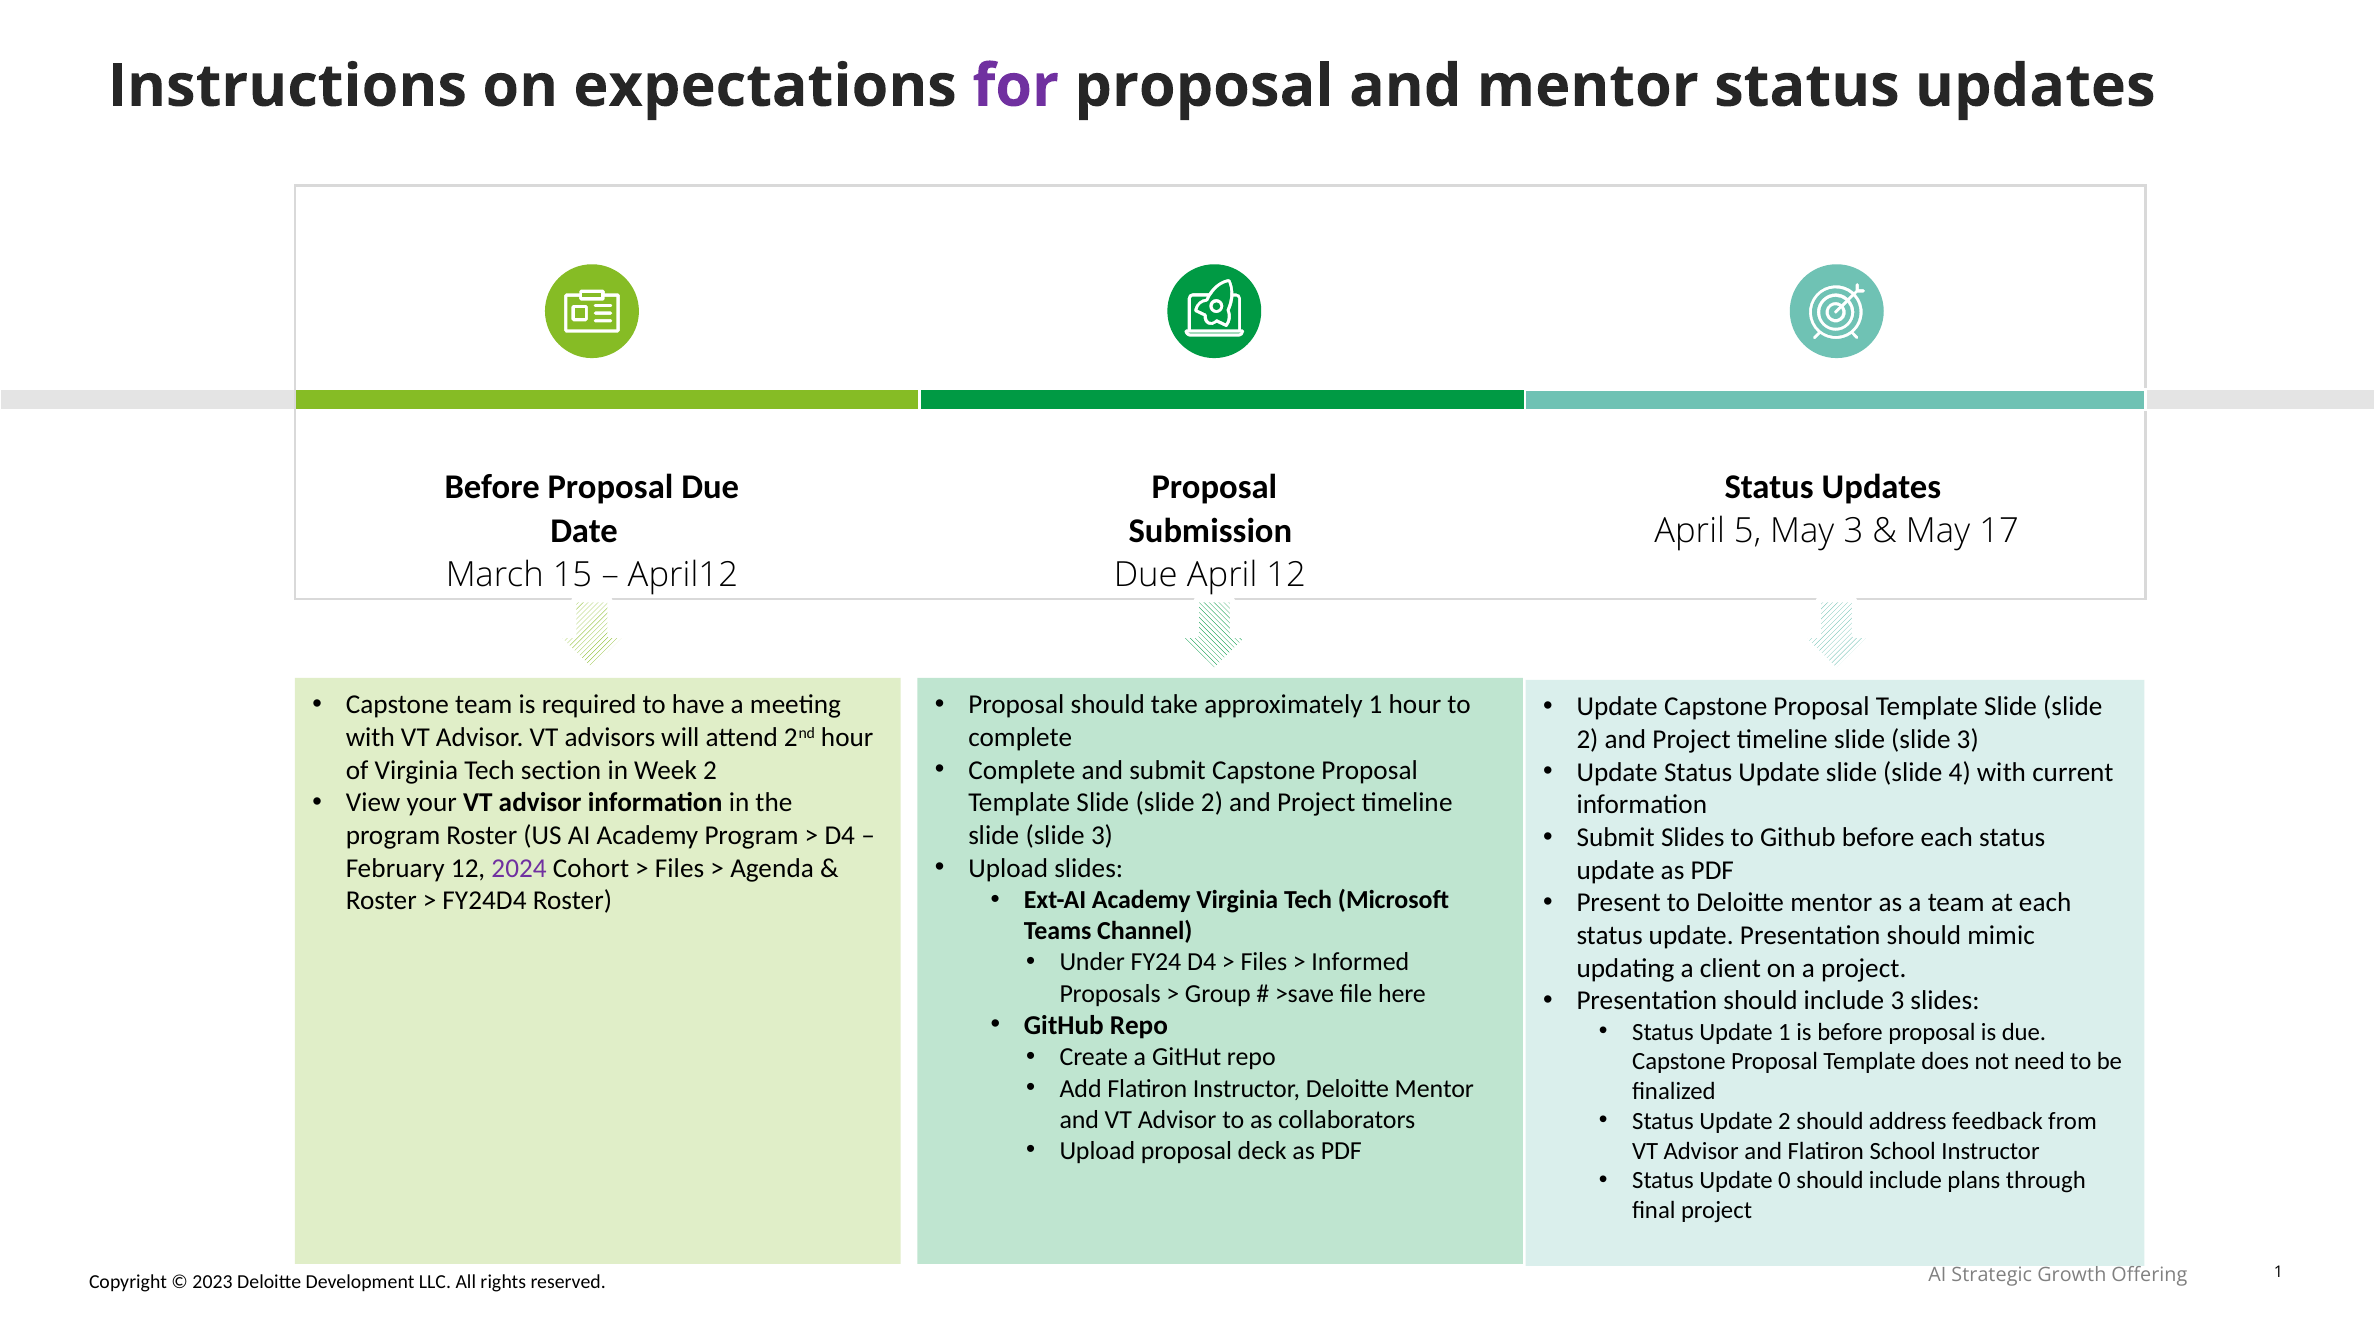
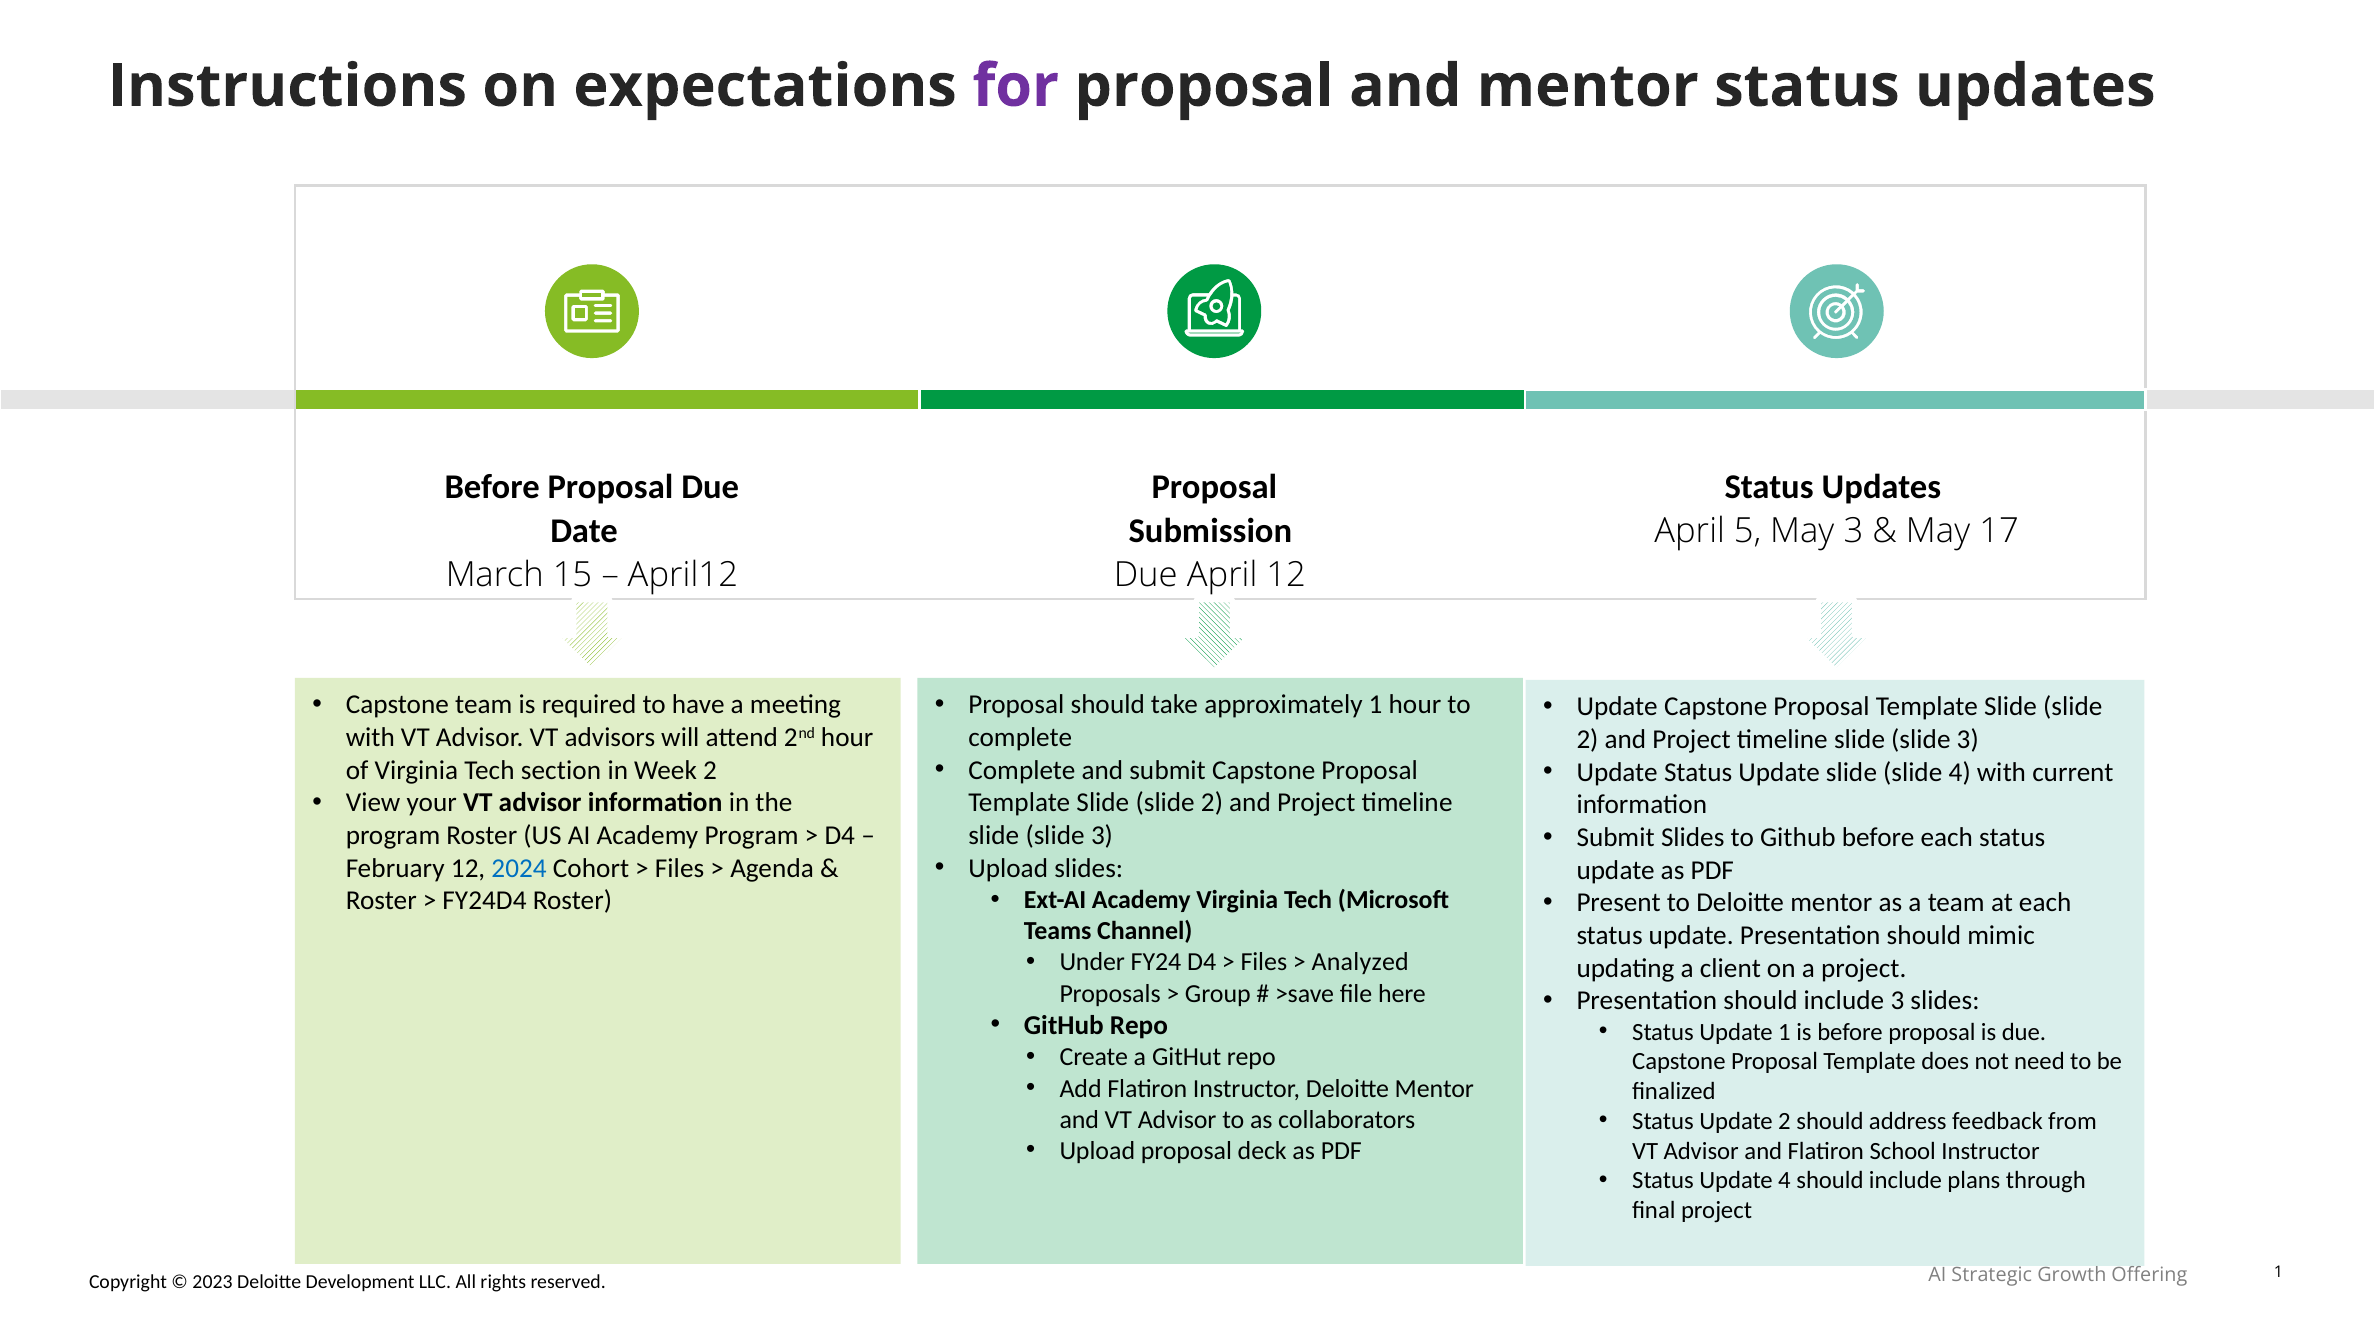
2024 colour: purple -> blue
Informed: Informed -> Analyzed
Update 0: 0 -> 4
